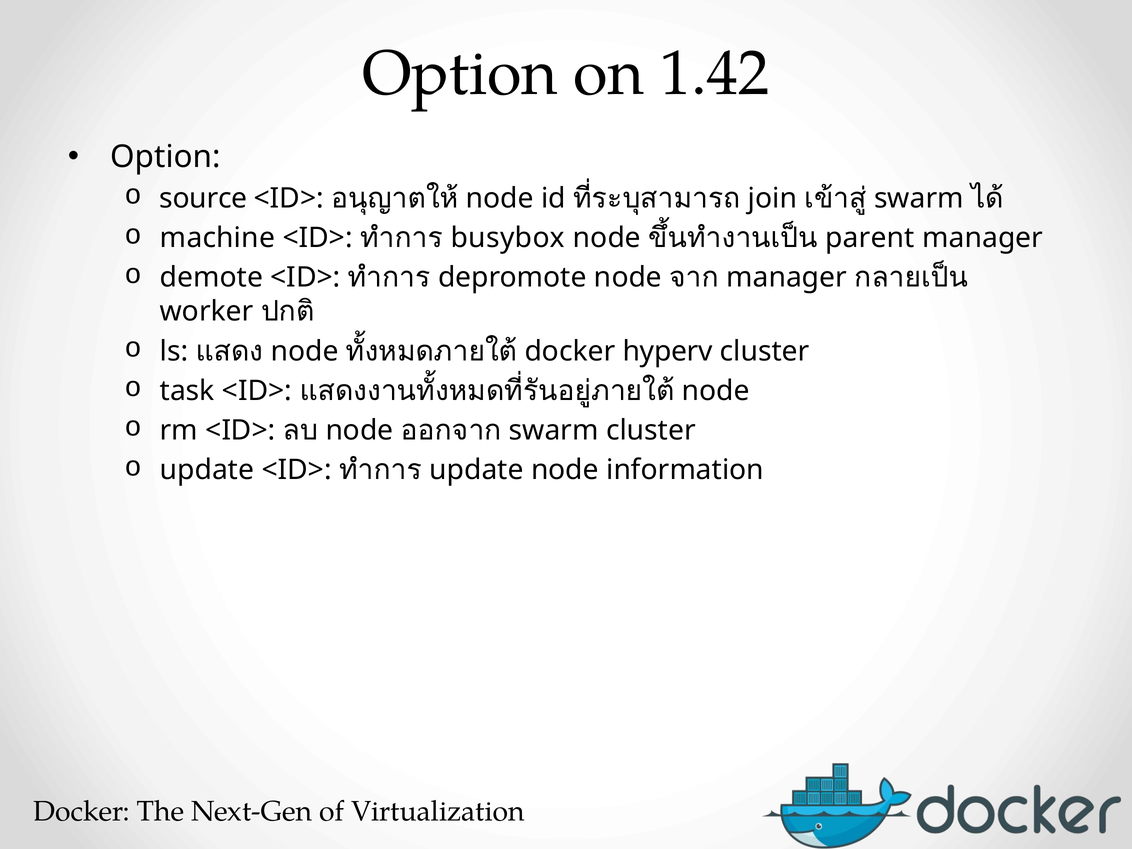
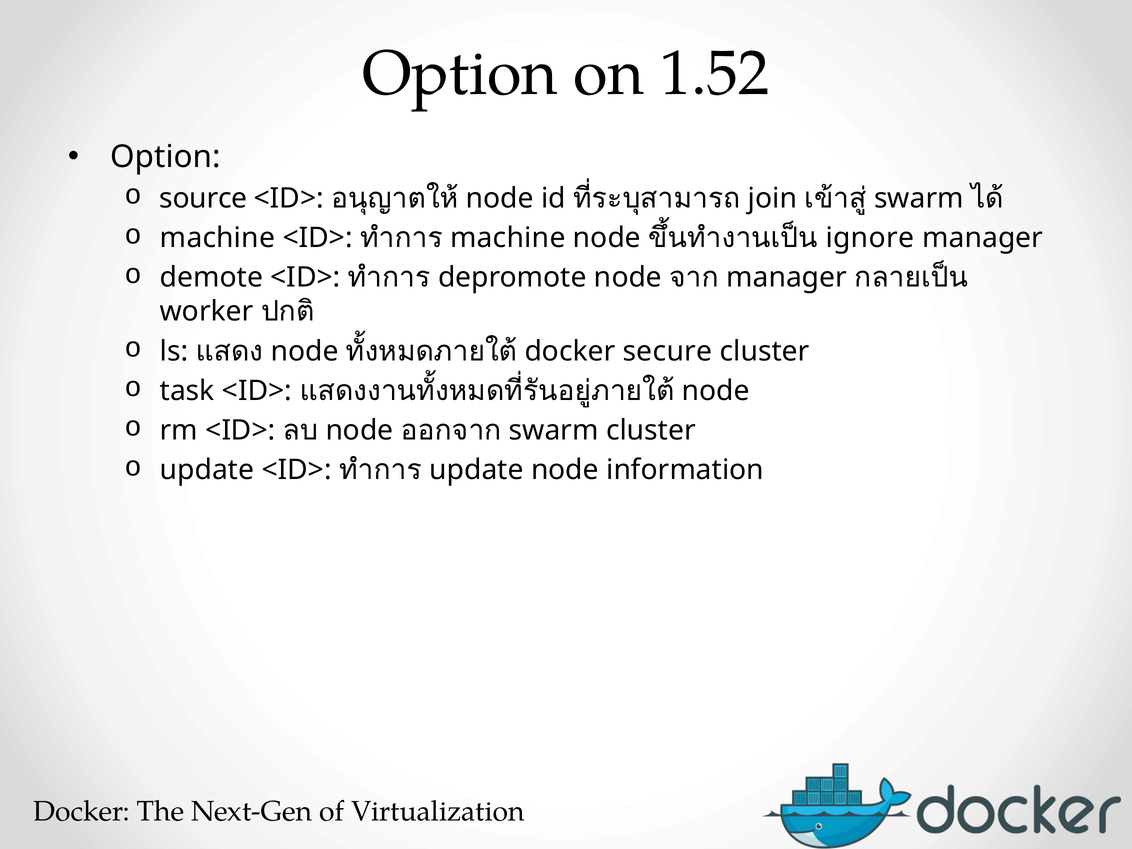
1.42: 1.42 -> 1.52
busybox at (508, 238): busybox -> machine
parent: parent -> ignore
hyperv: hyperv -> secure
